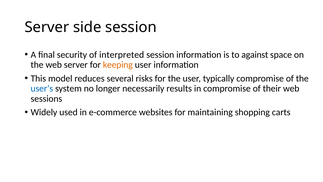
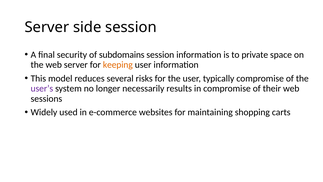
interpreted: interpreted -> subdomains
against: against -> private
user’s colour: blue -> purple
